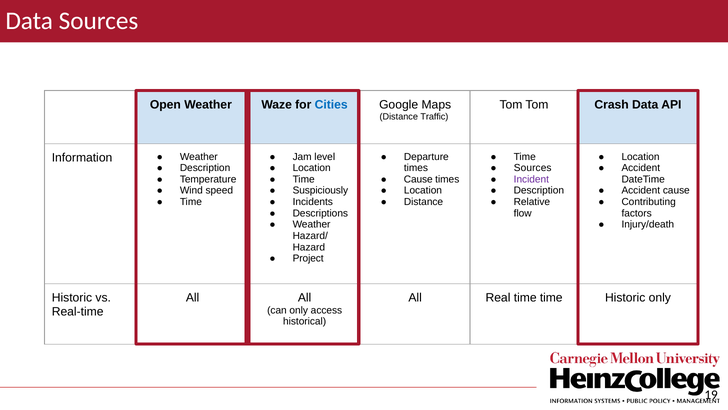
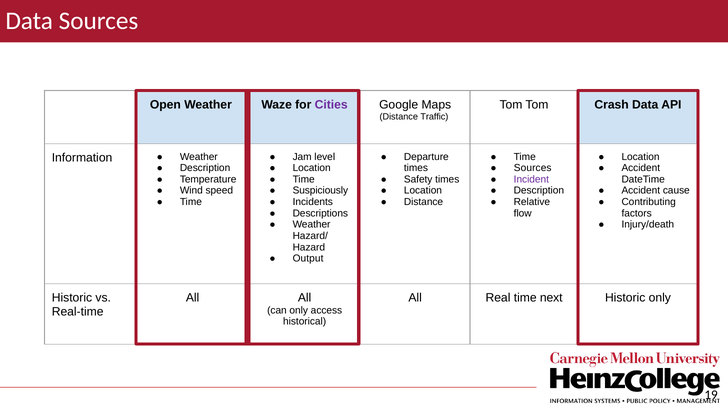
Cities colour: blue -> purple
Cause at (418, 179): Cause -> Safety
Project: Project -> Output
time time: time -> next
